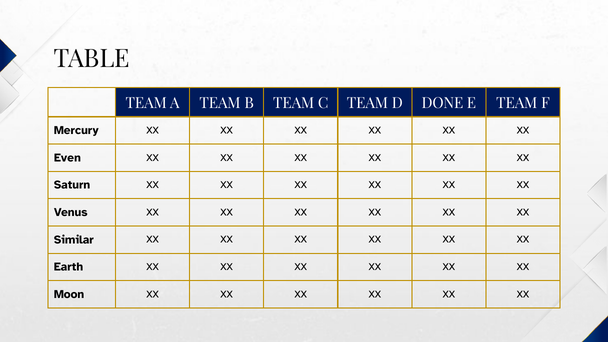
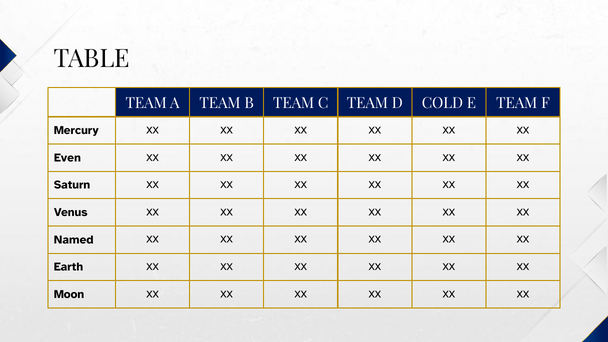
DONE: DONE -> COLD
Similar: Similar -> Named
